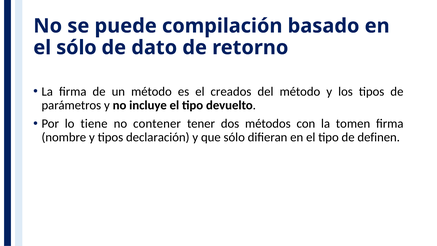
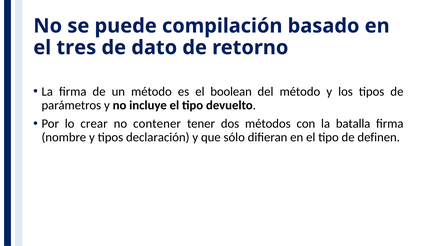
el sólo: sólo -> tres
creados: creados -> boolean
tiene: tiene -> crear
tomen: tomen -> batalla
